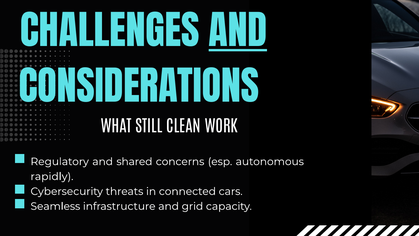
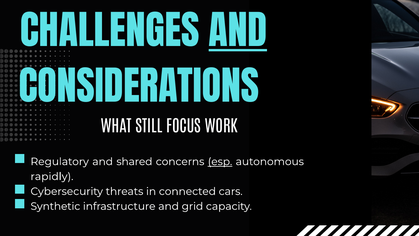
CLEAN: CLEAN -> FOCUS
esp underline: none -> present
Seamless: Seamless -> Synthetic
